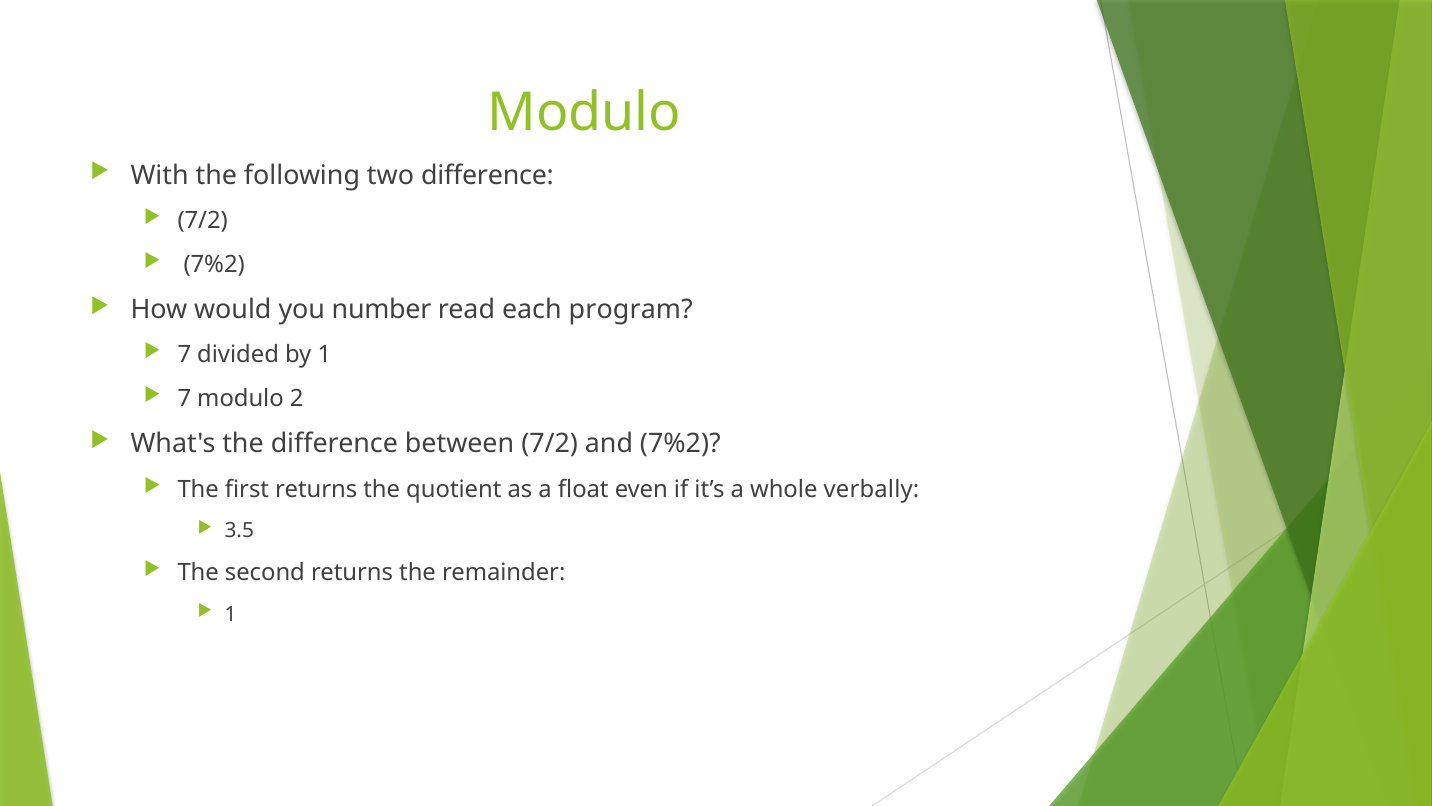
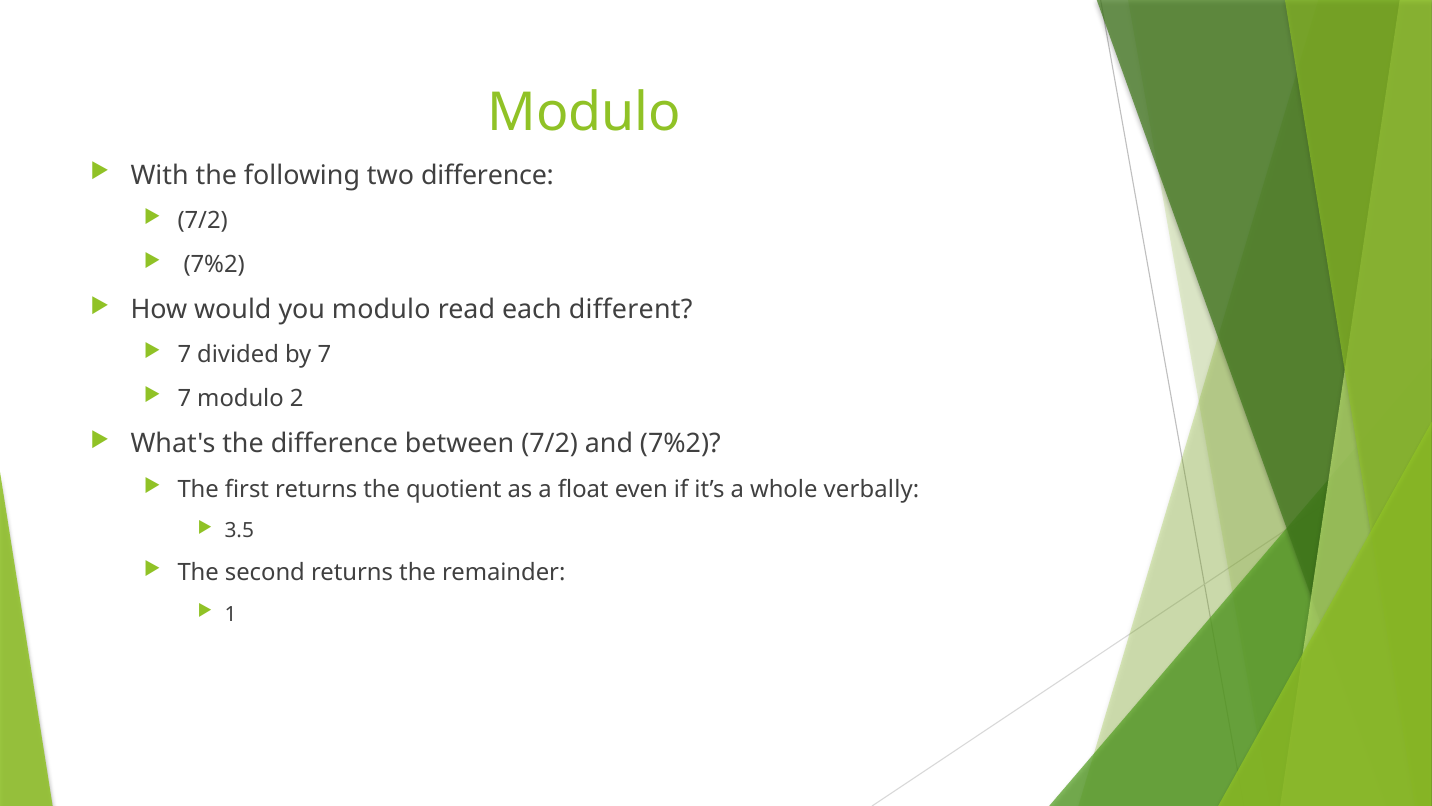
you number: number -> modulo
program: program -> different
by 1: 1 -> 7
